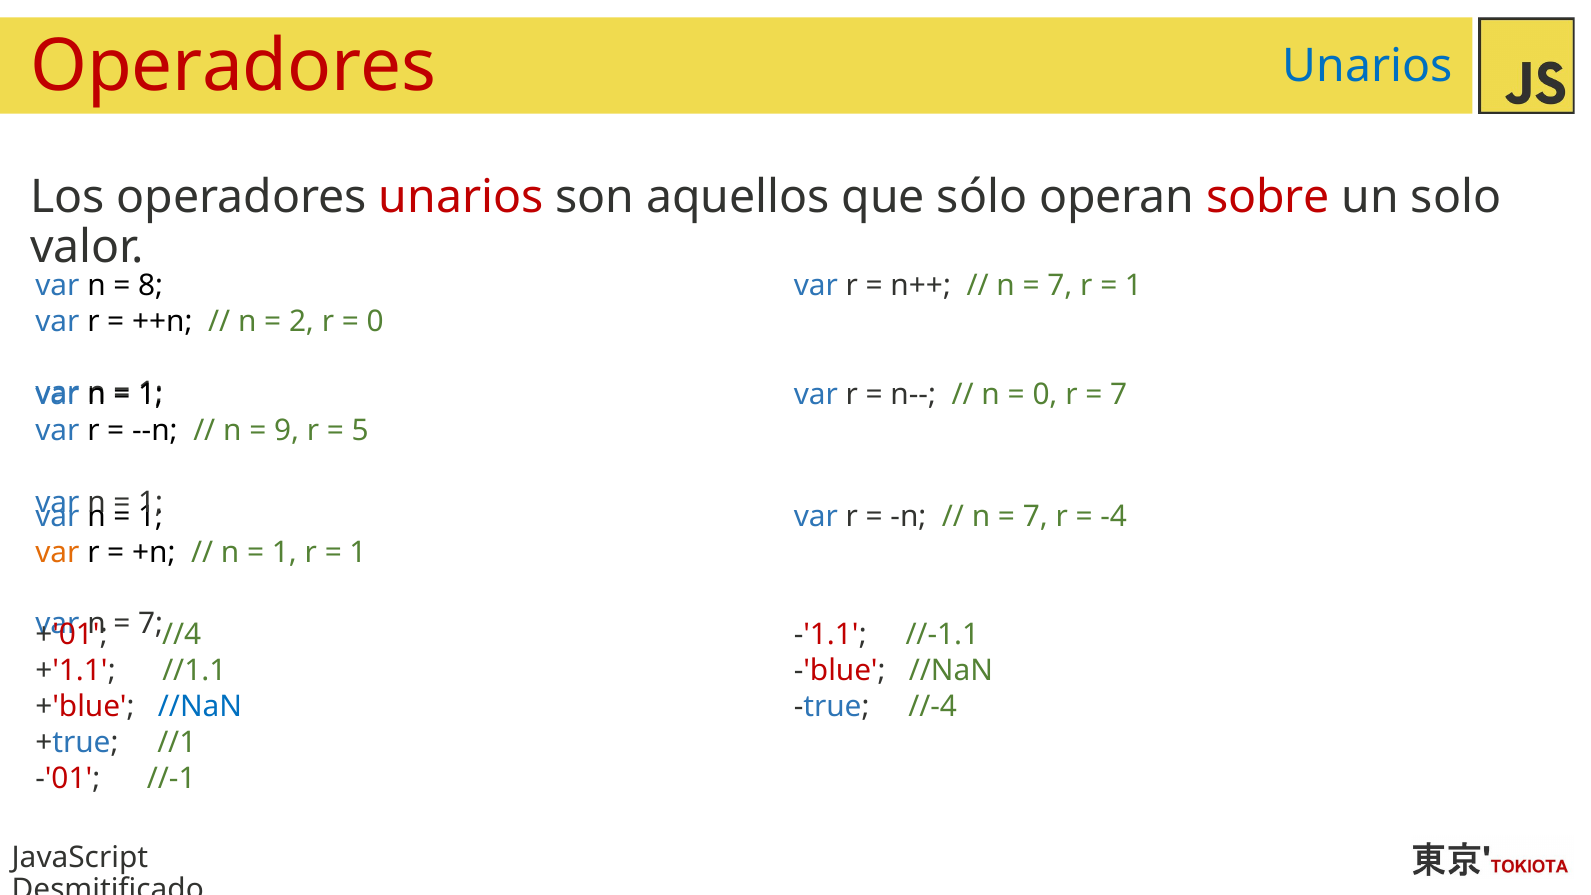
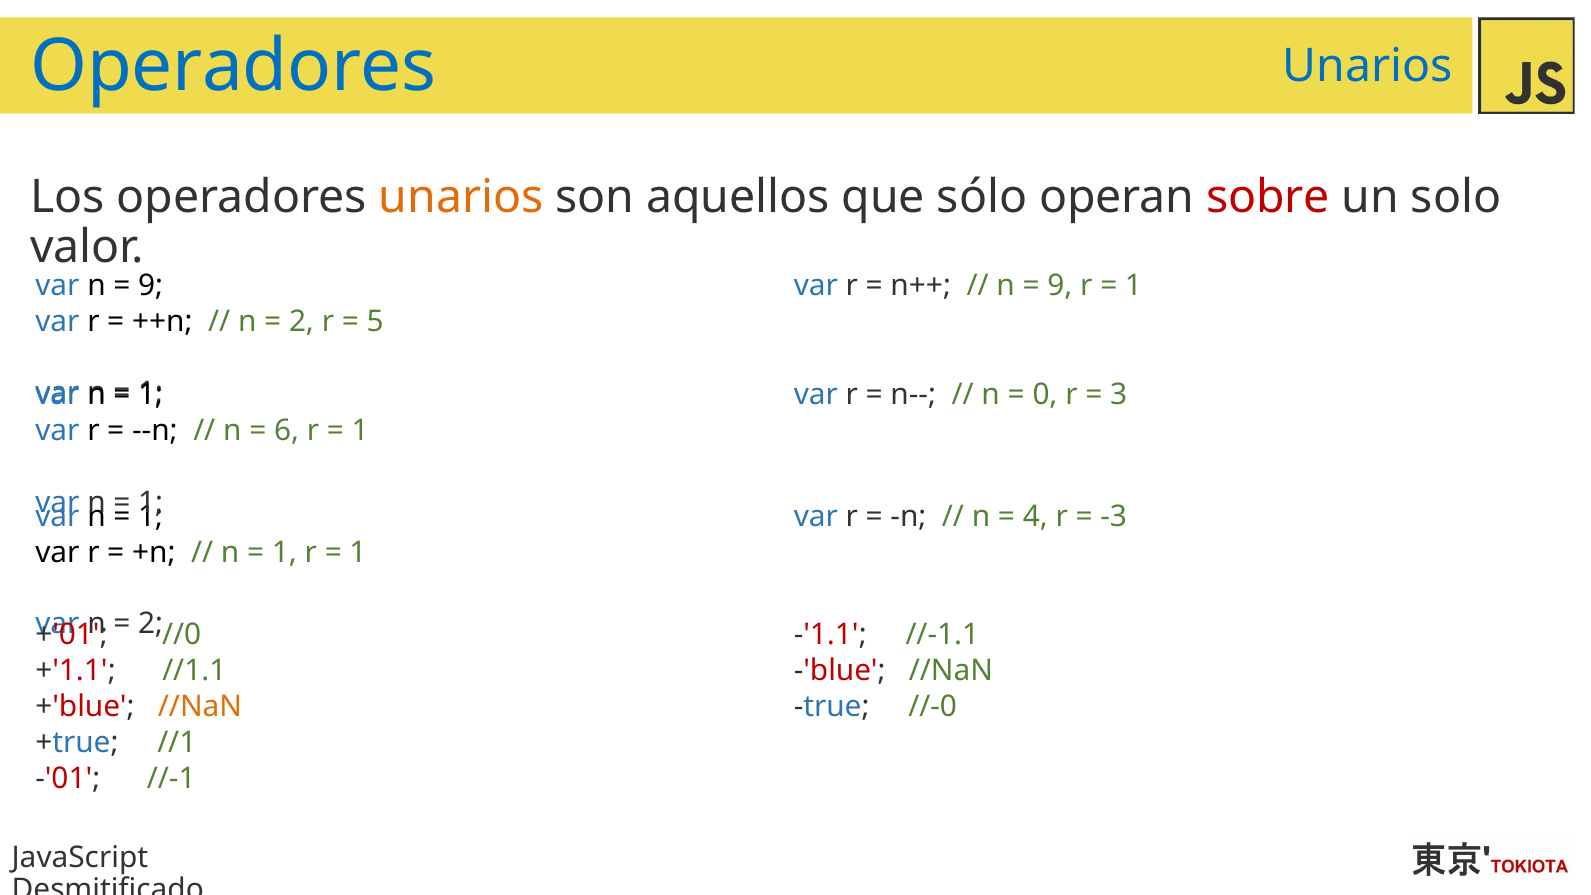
Operadores at (234, 66) colour: red -> blue
unarios at (461, 197) colour: red -> orange
8 at (151, 286): 8 -> 9
7 at (1060, 286): 7 -> 9
0 at (375, 321): 0 -> 5
7 at (1119, 395): 7 -> 3
9: 9 -> 6
5 at (360, 431): 5 -> 1
7 at (1035, 516): 7 -> 4
-4: -4 -> -3
var at (57, 552) colour: orange -> black
7 at (151, 624): 7 -> 2
//4: //4 -> //0
//NaN at (200, 707) colour: blue -> orange
//-4: //-4 -> //-0
